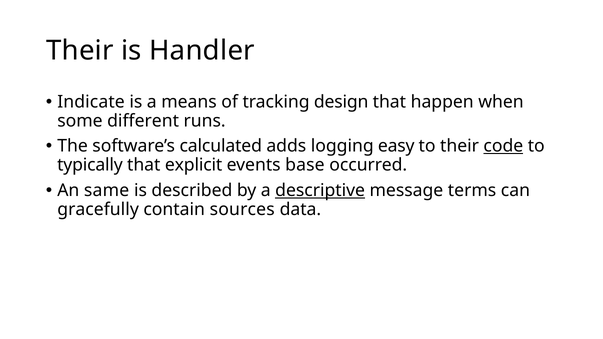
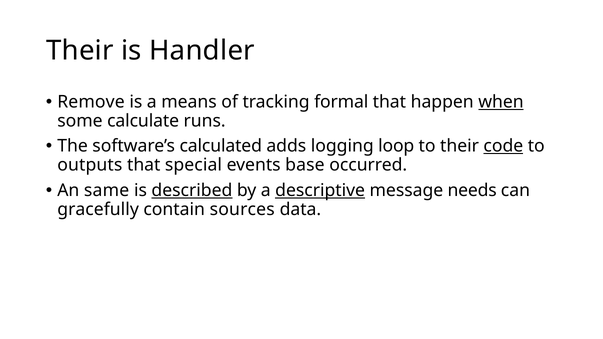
Indicate: Indicate -> Remove
design: design -> formal
when underline: none -> present
different: different -> calculate
easy: easy -> loop
typically: typically -> outputs
explicit: explicit -> special
described underline: none -> present
terms: terms -> needs
